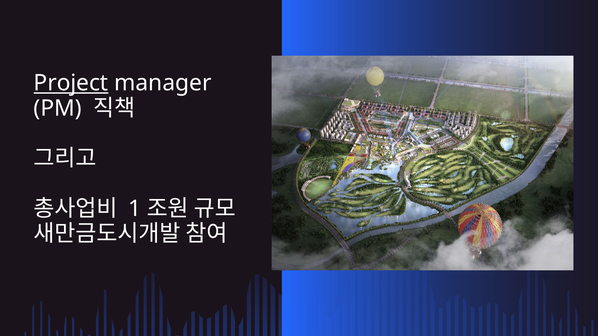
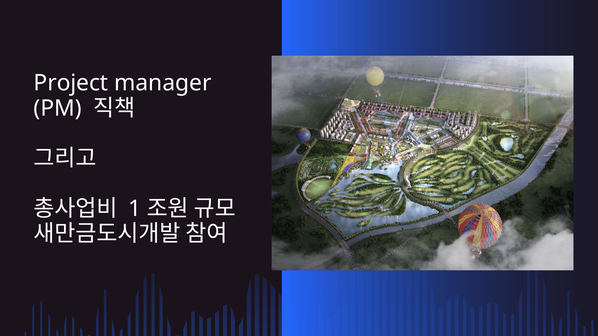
Project underline: present -> none
